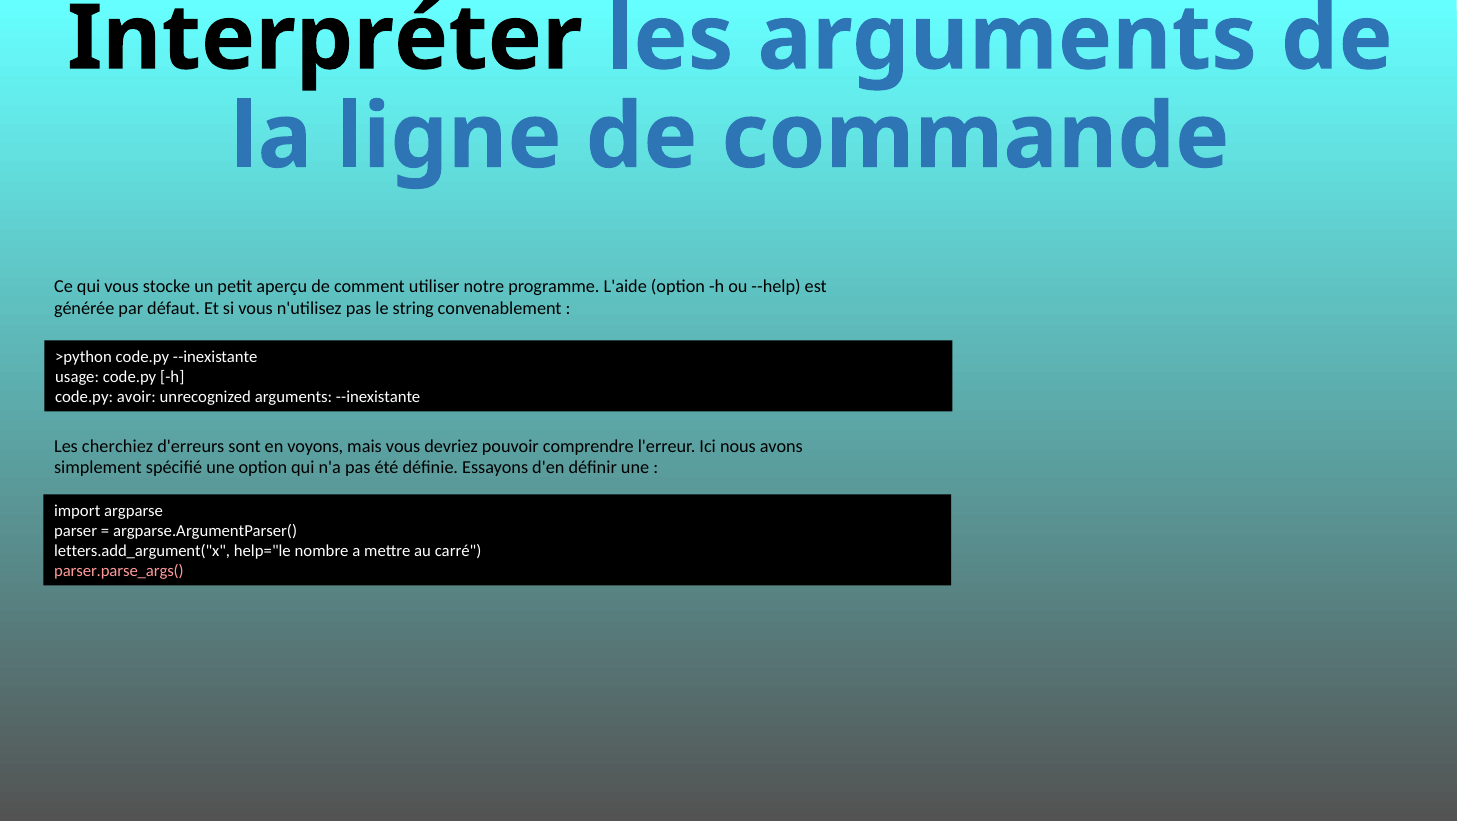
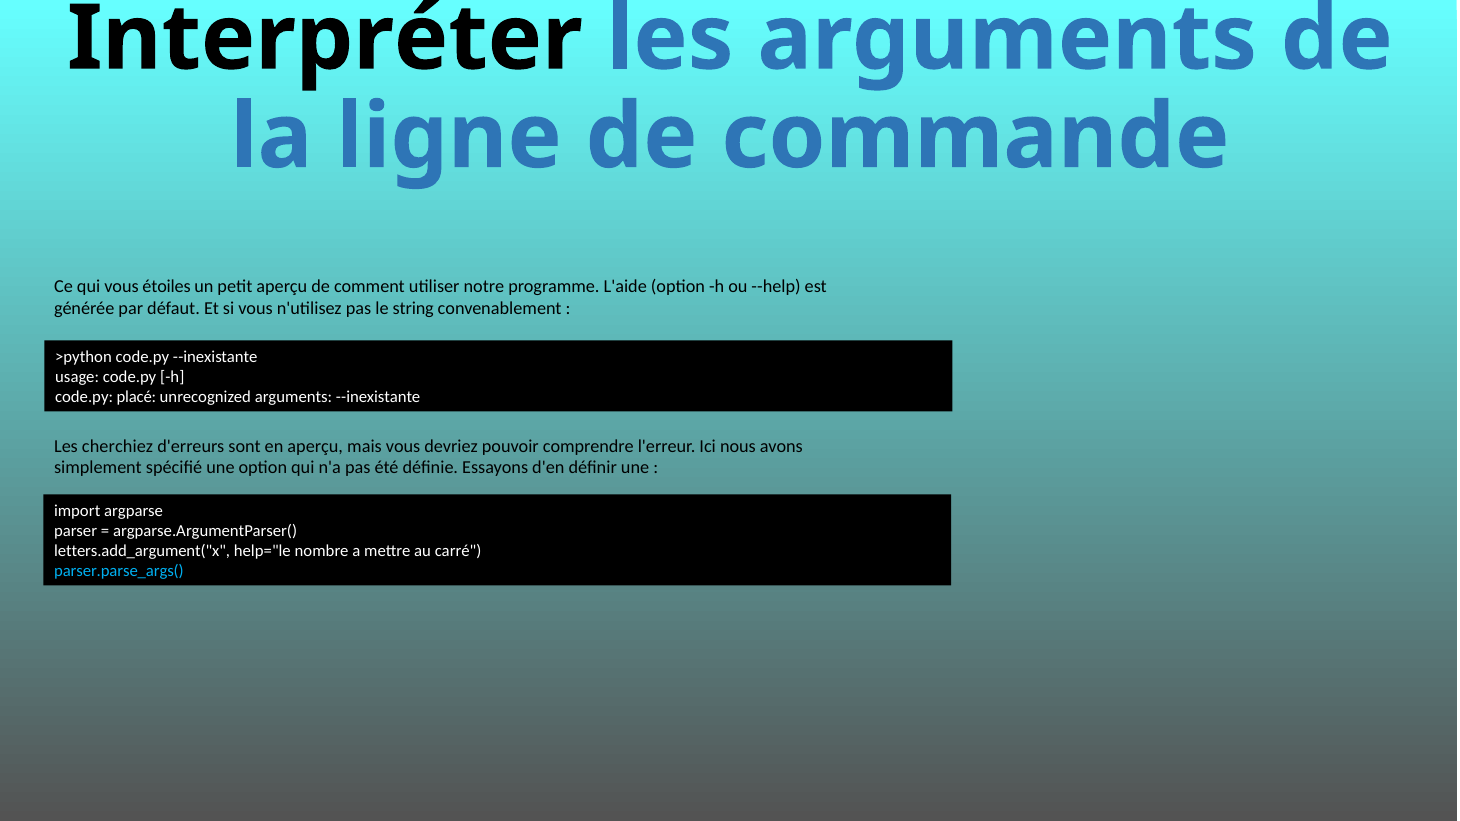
stocke: stocke -> étoiles
avoir: avoir -> placé
en voyons: voyons -> aperçu
parser.parse_args( colour: pink -> light blue
